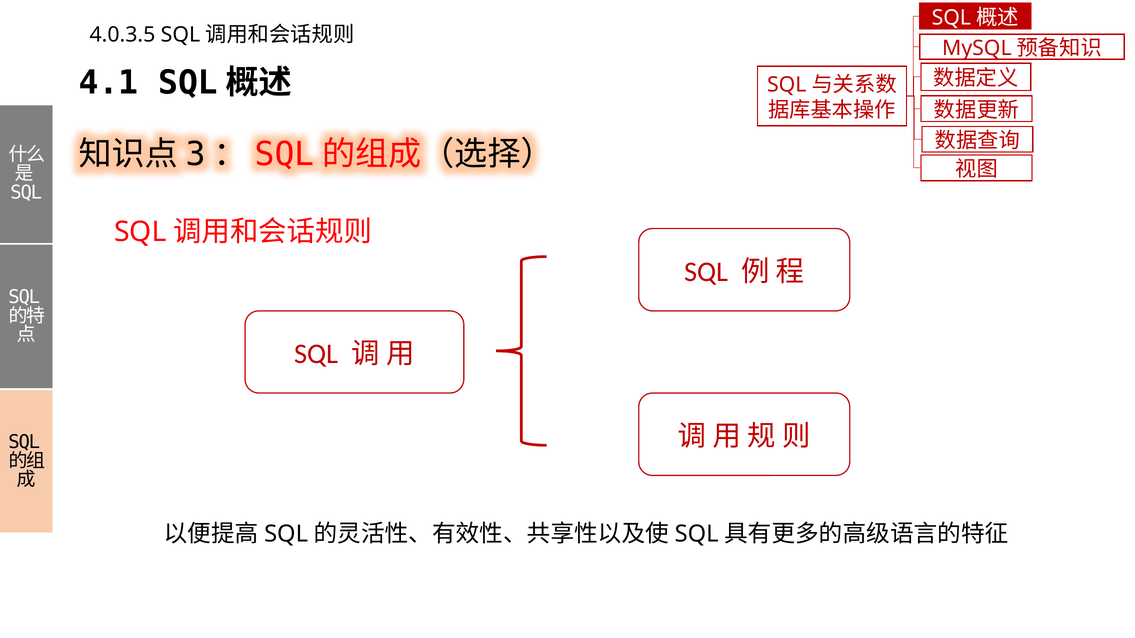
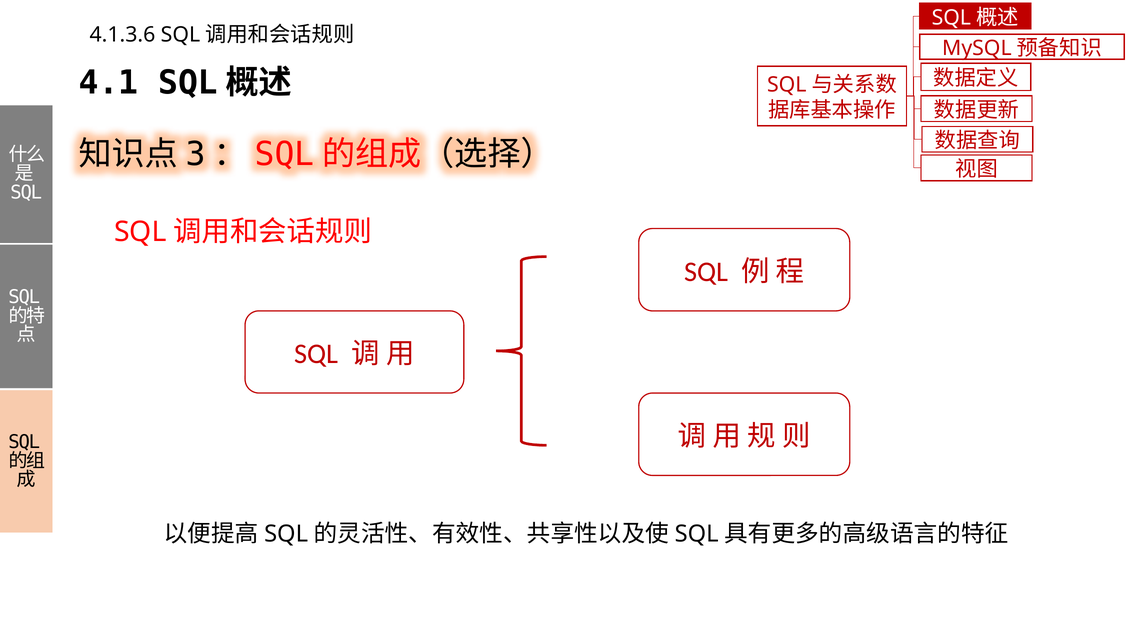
4.0.3.5: 4.0.3.5 -> 4.1.3.6
